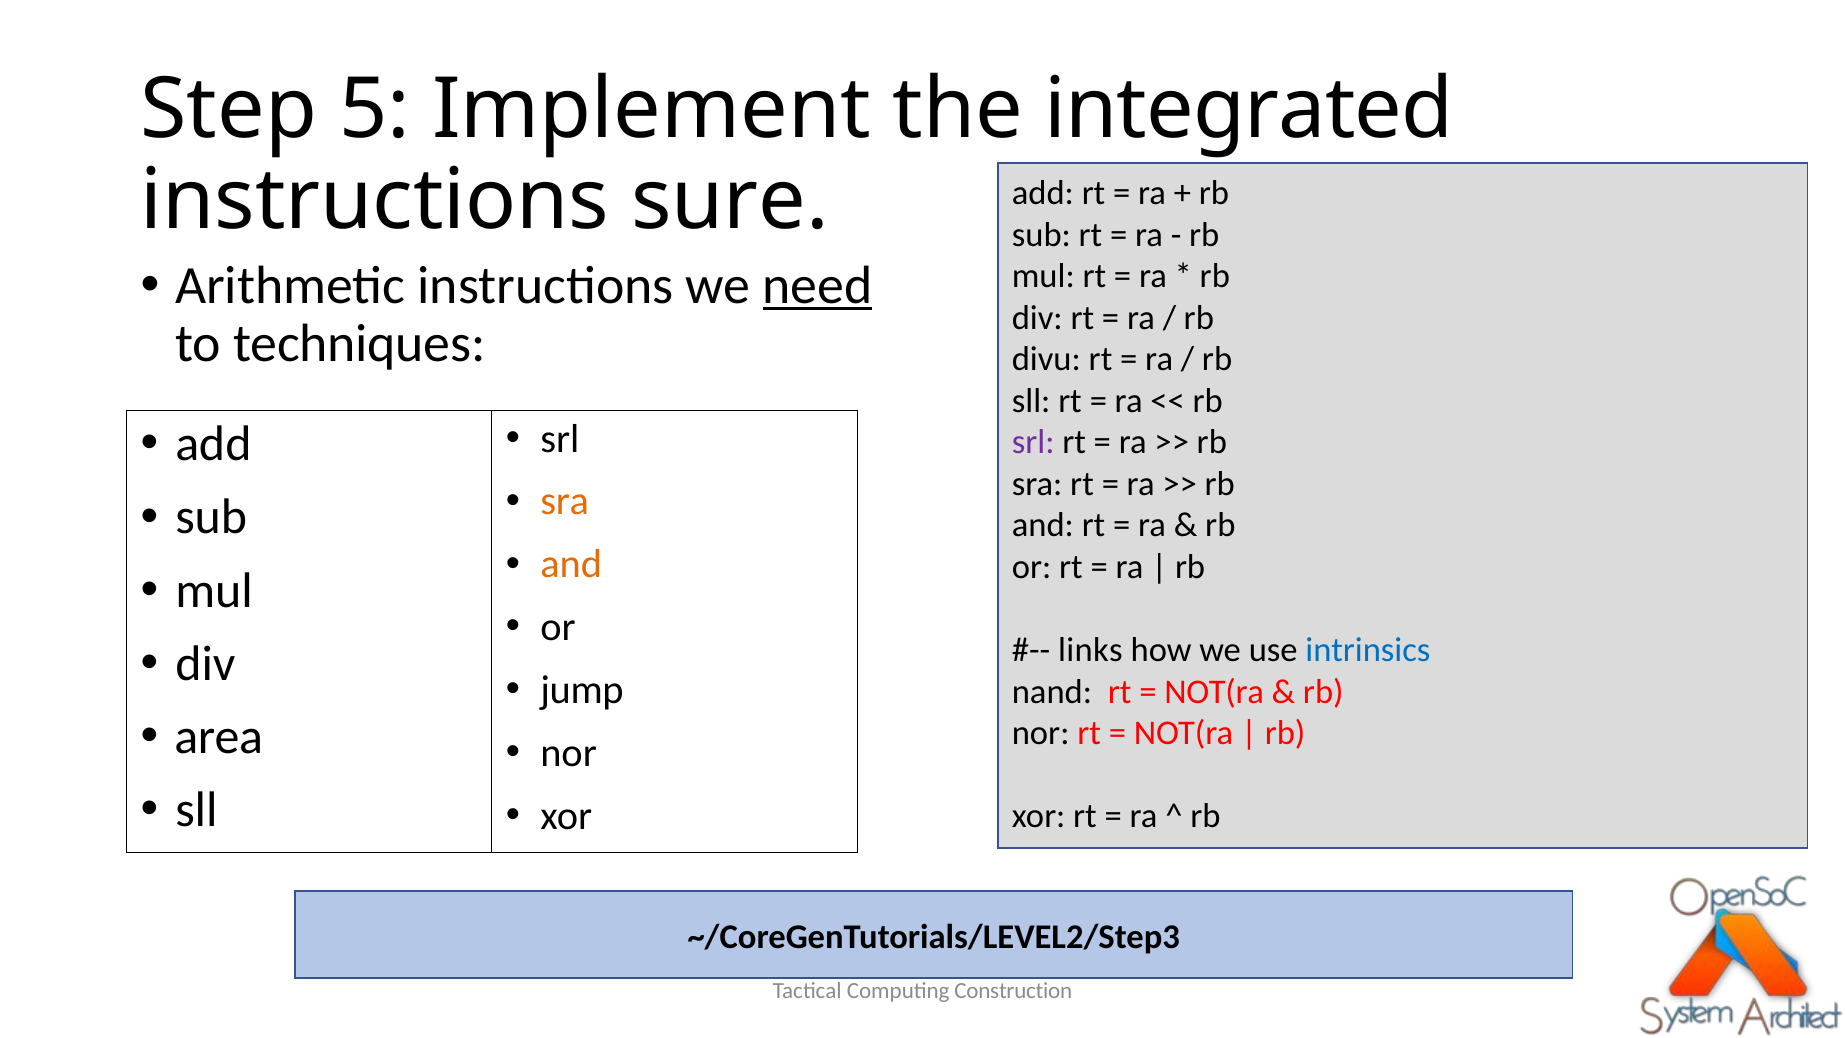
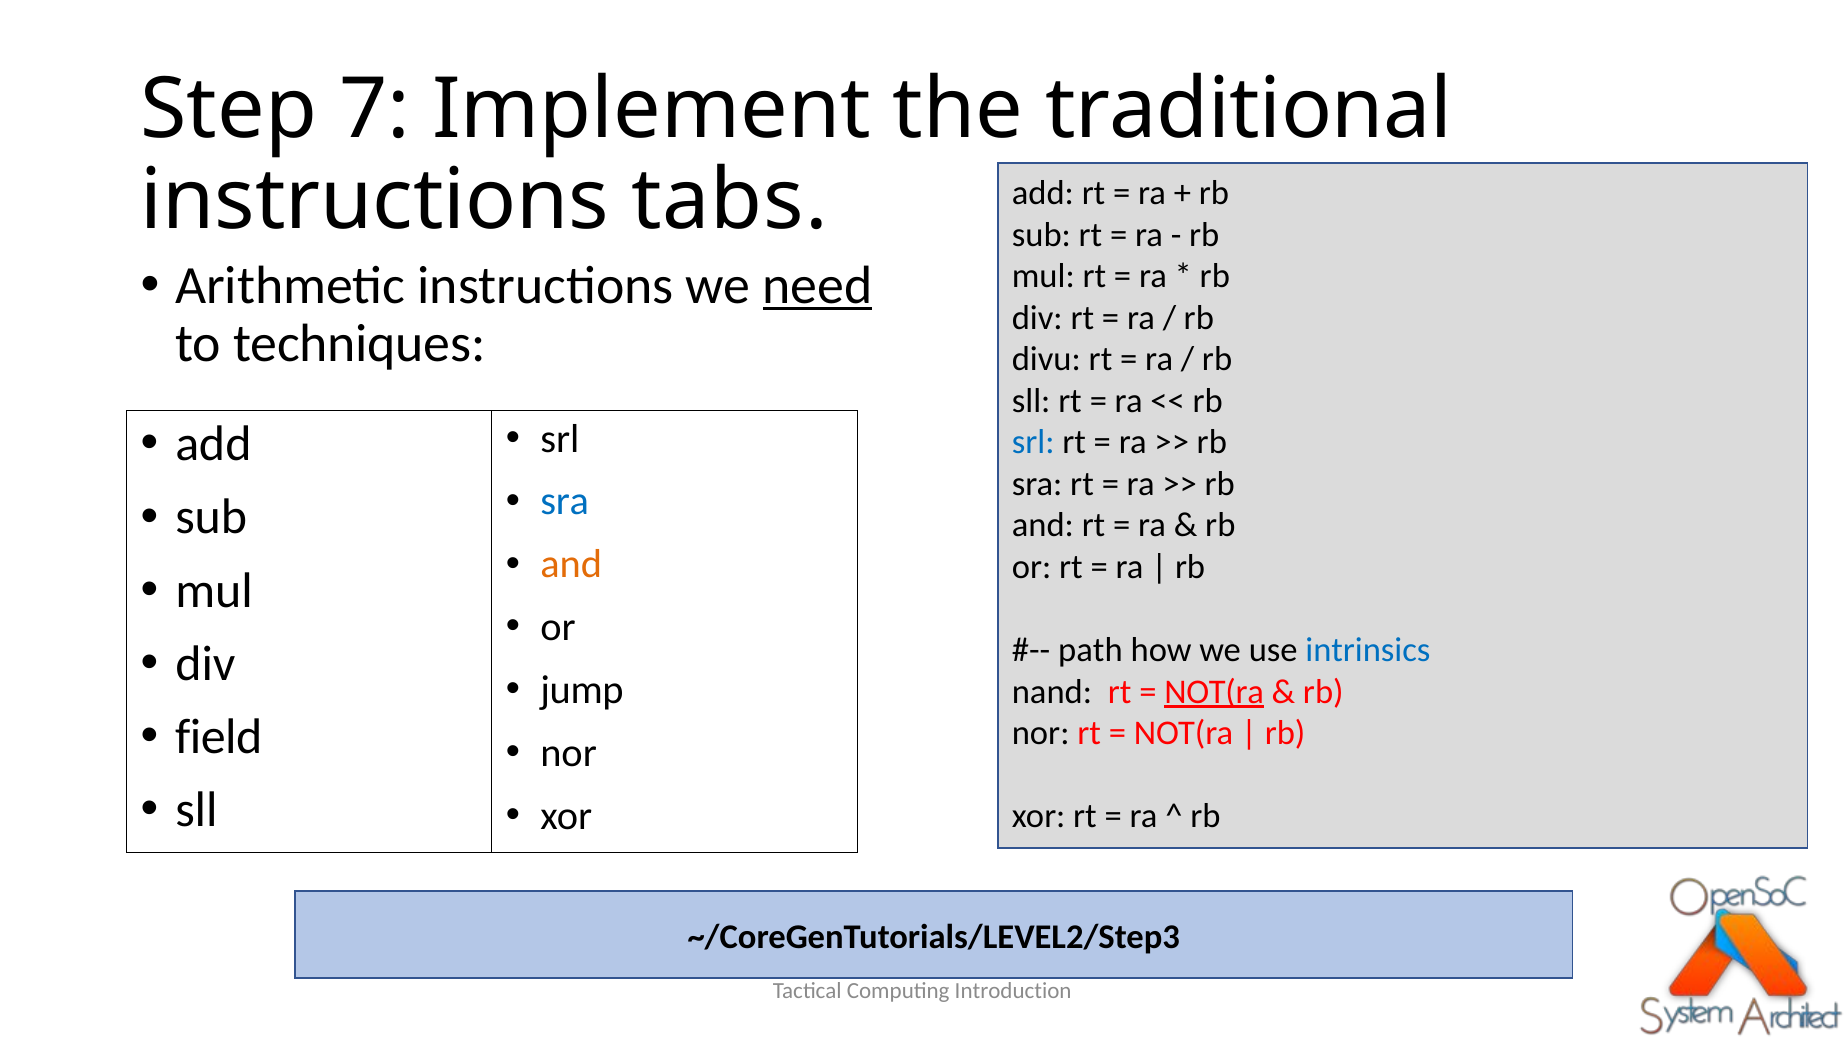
5: 5 -> 7
integrated: integrated -> traditional
sure: sure -> tabs
srl at (1033, 442) colour: purple -> blue
sra at (565, 502) colour: orange -> blue
links: links -> path
NOT(ra at (1214, 692) underline: none -> present
area: area -> field
Construction: Construction -> Introduction
